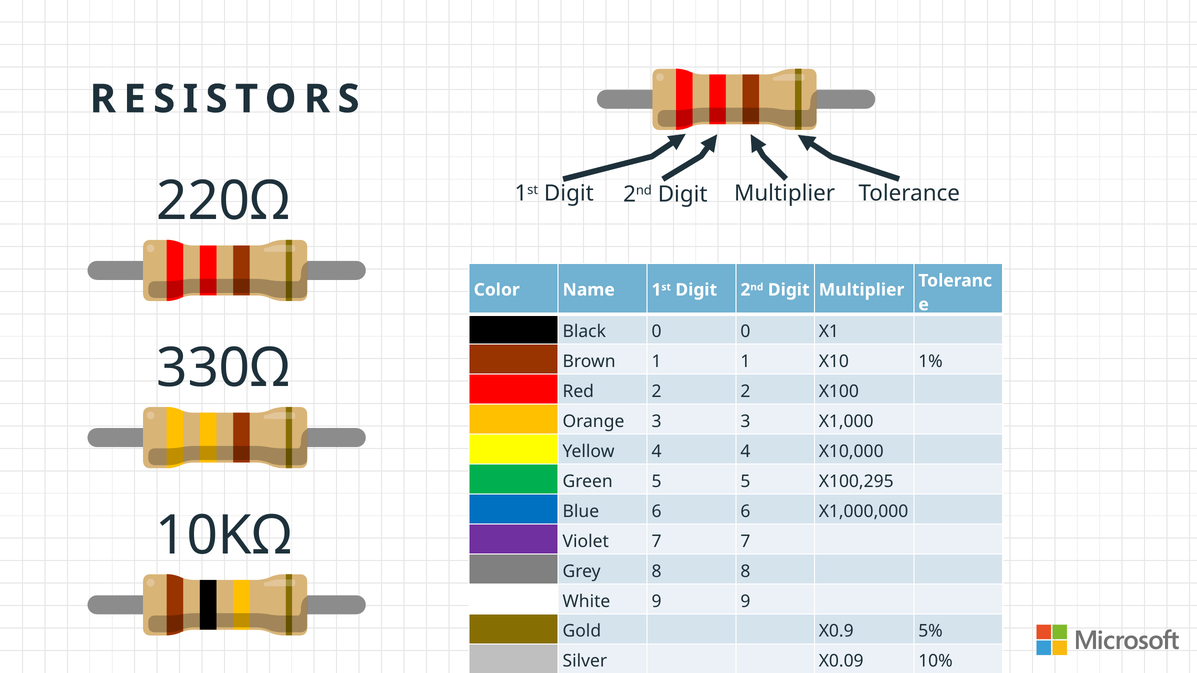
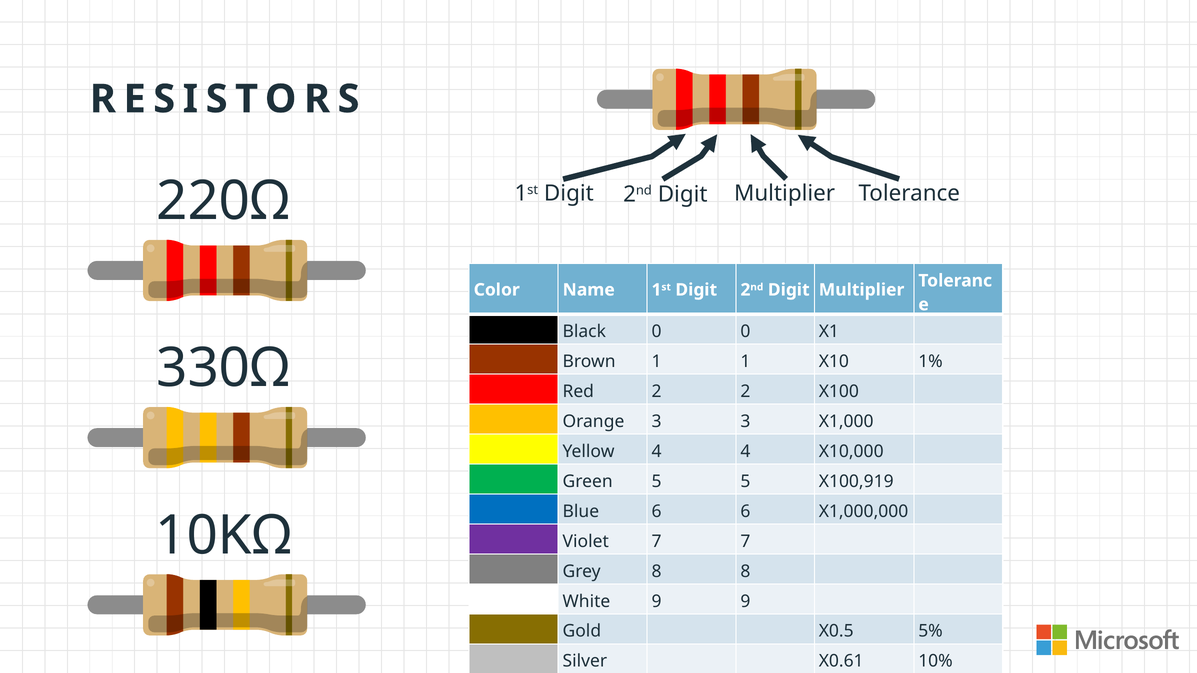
X100,295: X100,295 -> X100,919
X0.9: X0.9 -> X0.5
X0.09: X0.09 -> X0.61
